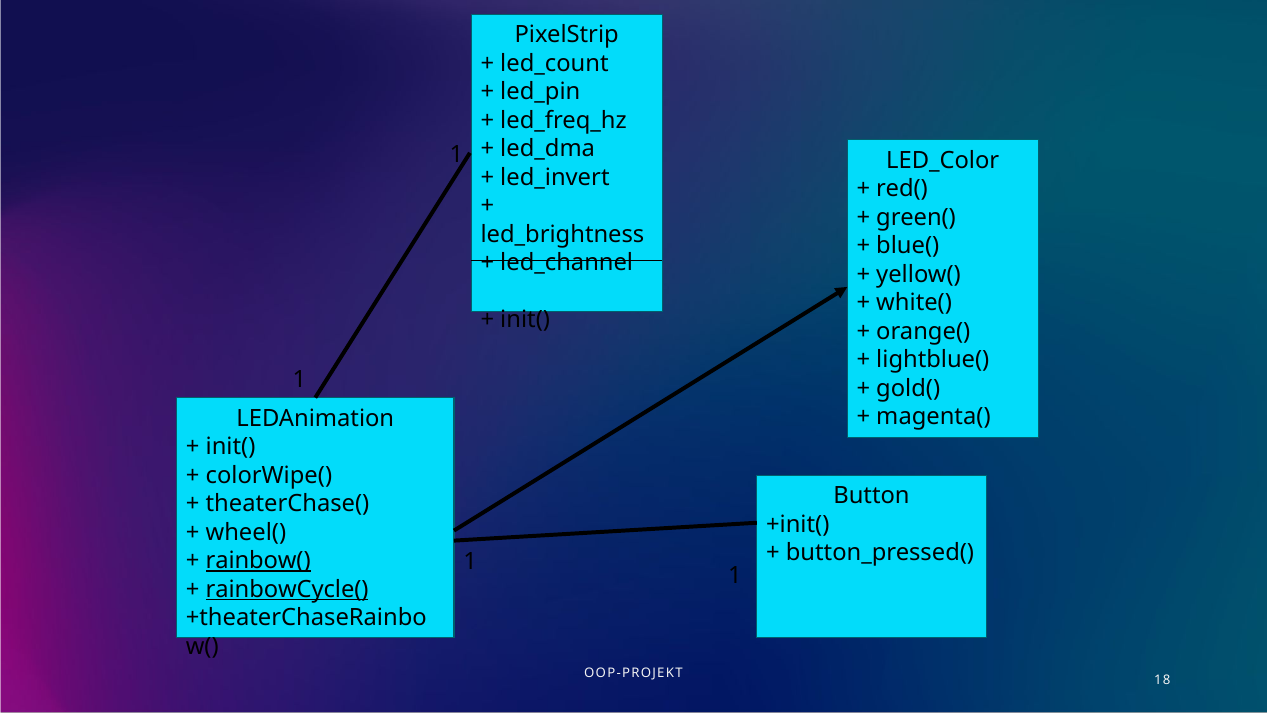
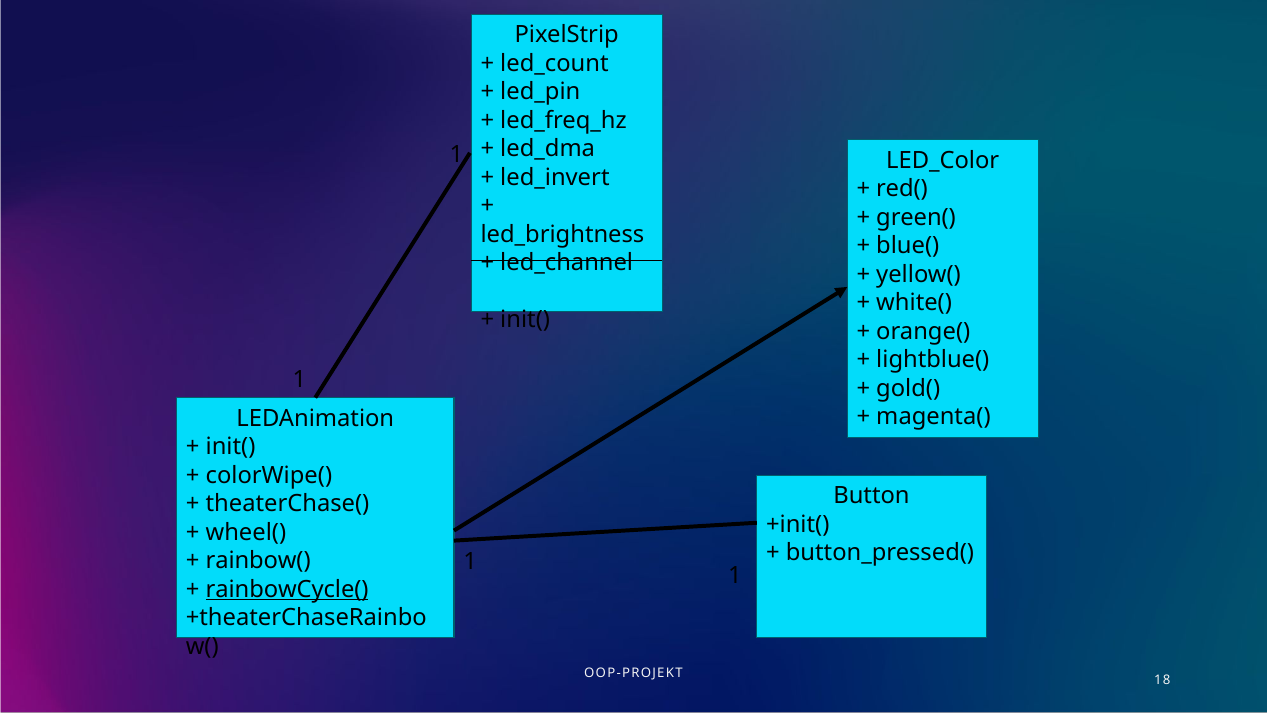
rainbow( underline: present -> none
